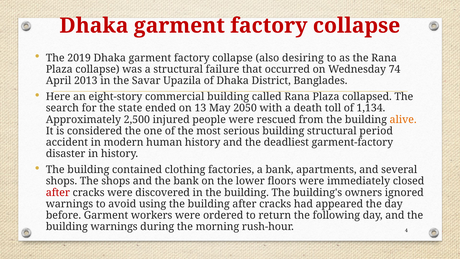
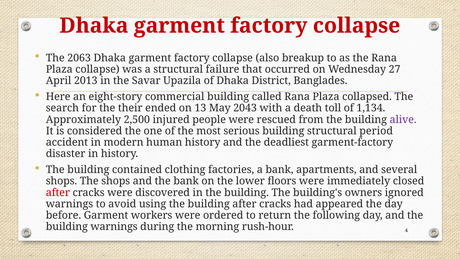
2019: 2019 -> 2063
desiring: desiring -> breakup
74: 74 -> 27
state: state -> their
2050: 2050 -> 2043
alive colour: orange -> purple
